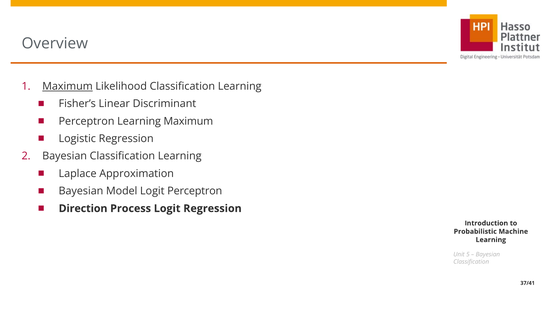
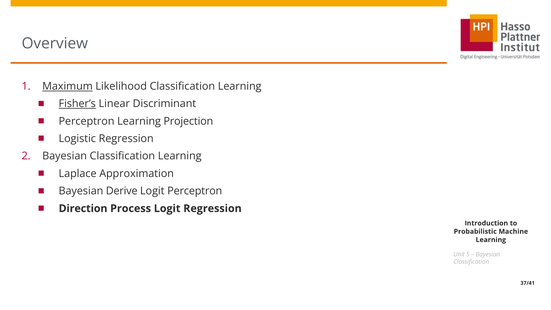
Fisher’s underline: none -> present
Learning Maximum: Maximum -> Projection
Model: Model -> Derive
